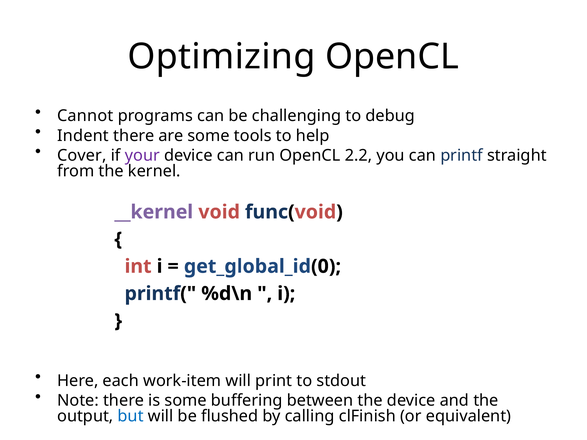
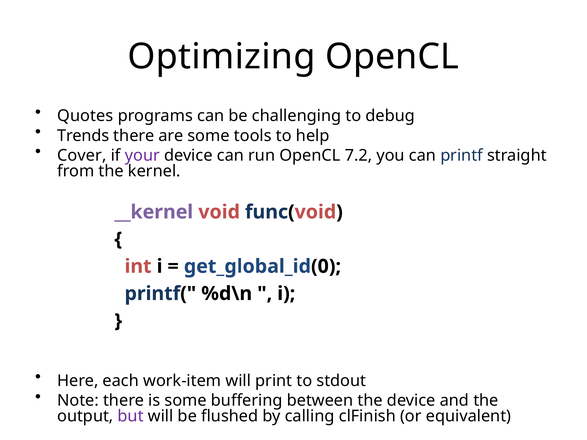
Cannot: Cannot -> Quotes
Indent: Indent -> Trends
2.2: 2.2 -> 7.2
but colour: blue -> purple
